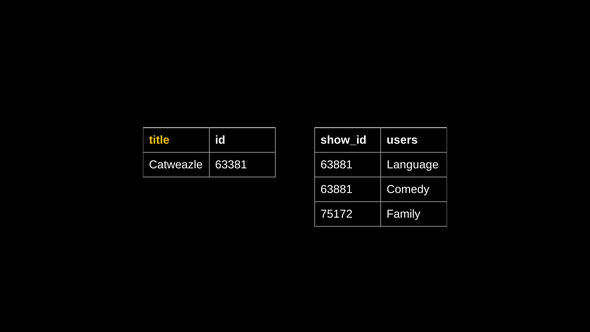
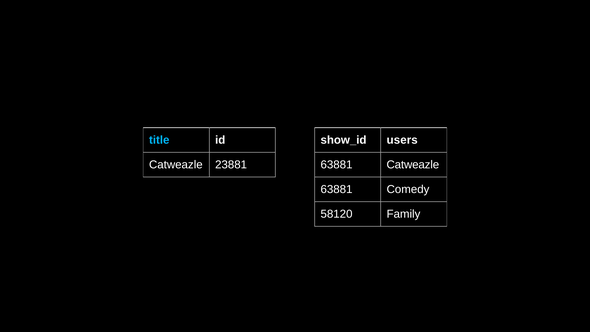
title colour: yellow -> light blue
63381: 63381 -> 23881
63881 Language: Language -> Catweazle
75172: 75172 -> 58120
